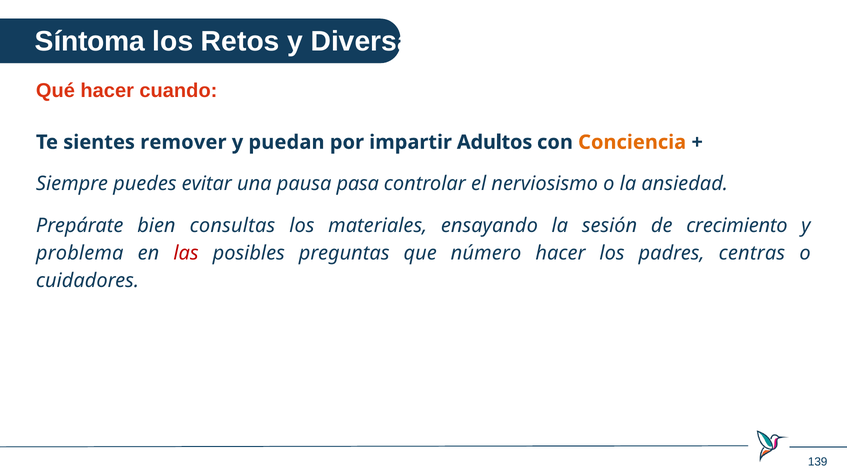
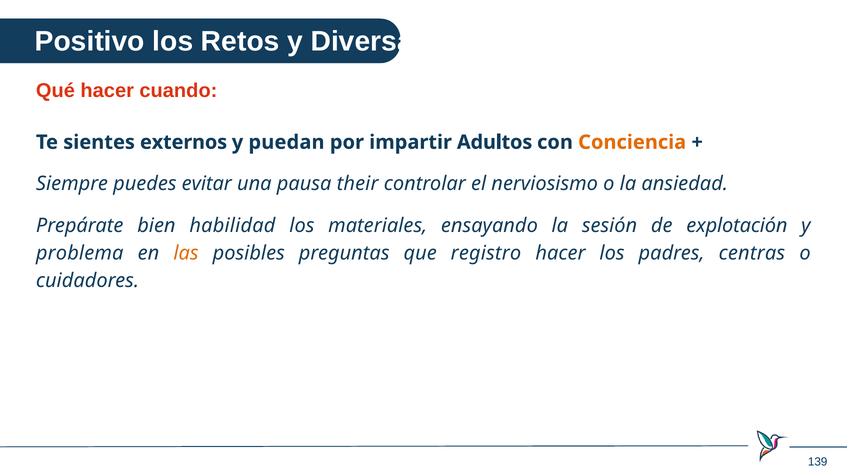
Síntoma: Síntoma -> Positivo
remover: remover -> externos
pasa: pasa -> their
consultas: consultas -> habilidad
crecimiento: crecimiento -> explotación
las colour: red -> orange
número: número -> registro
